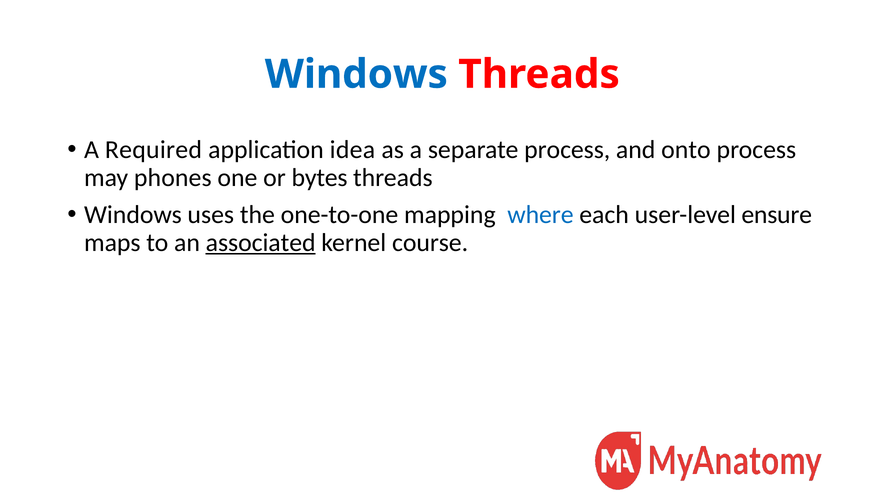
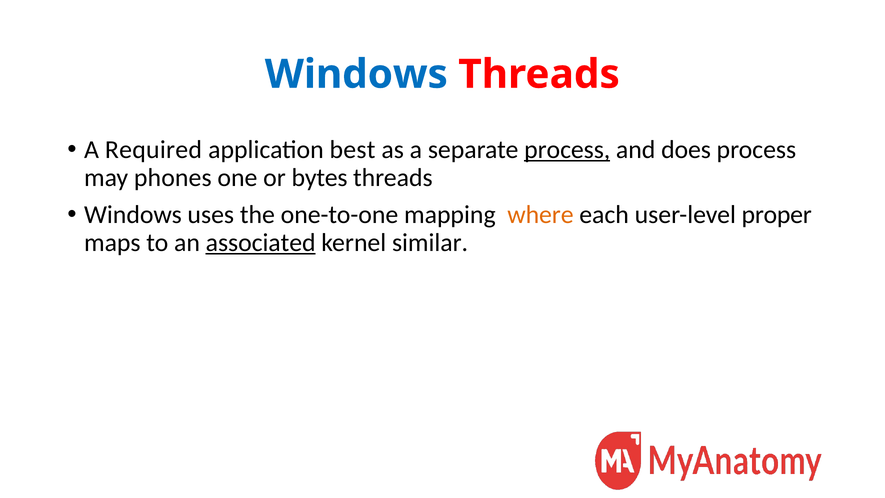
idea: idea -> best
process at (567, 150) underline: none -> present
onto: onto -> does
where colour: blue -> orange
ensure: ensure -> proper
course: course -> similar
